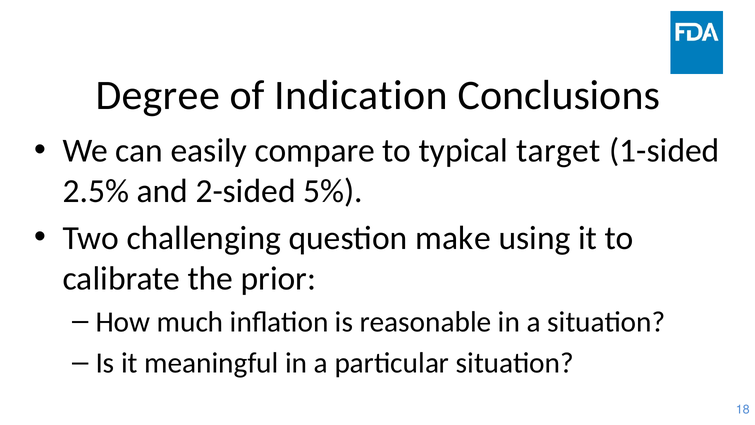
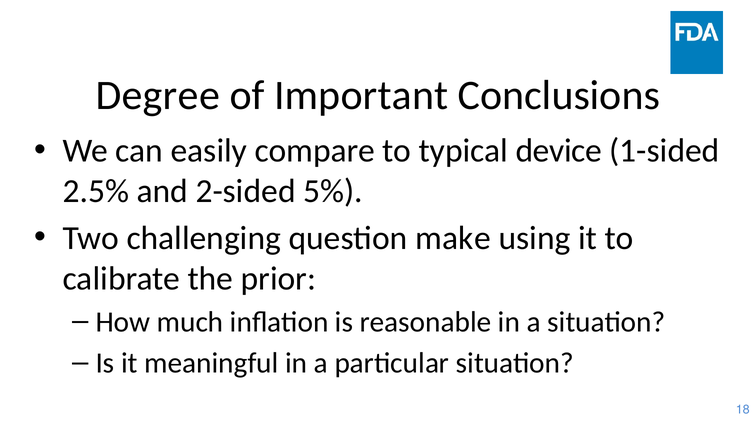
Indication: Indication -> Important
target: target -> device
